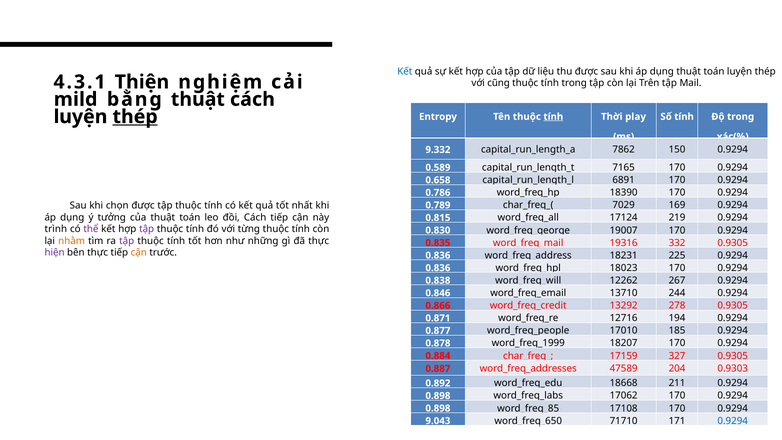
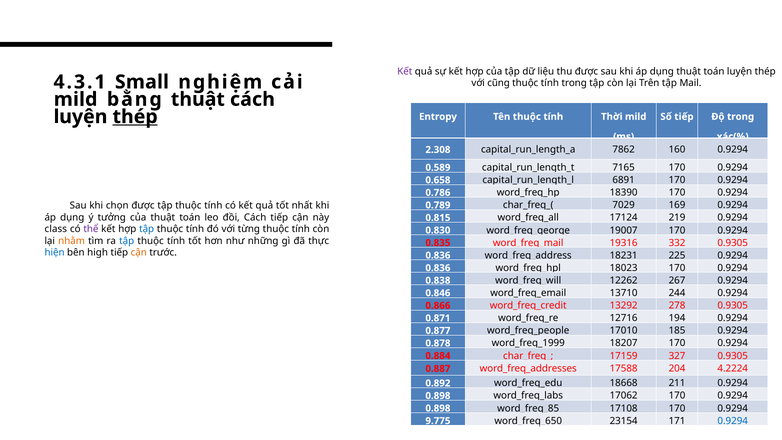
Kết at (405, 71) colour: blue -> purple
Thiện: Thiện -> Small
tính at (553, 117) underline: present -> none
Thời play: play -> mild
Số tính: tính -> tiếp
9.332: 9.332 -> 2.308
150: 150 -> 160
trình: trình -> class
tập at (147, 229) colour: purple -> blue
tập at (127, 241) colour: purple -> blue
hiện colour: purple -> blue
bên thực: thực -> high
47589: 47589 -> 17588
0.9303: 0.9303 -> 4.2224
9.043: 9.043 -> 9.775
71710: 71710 -> 23154
